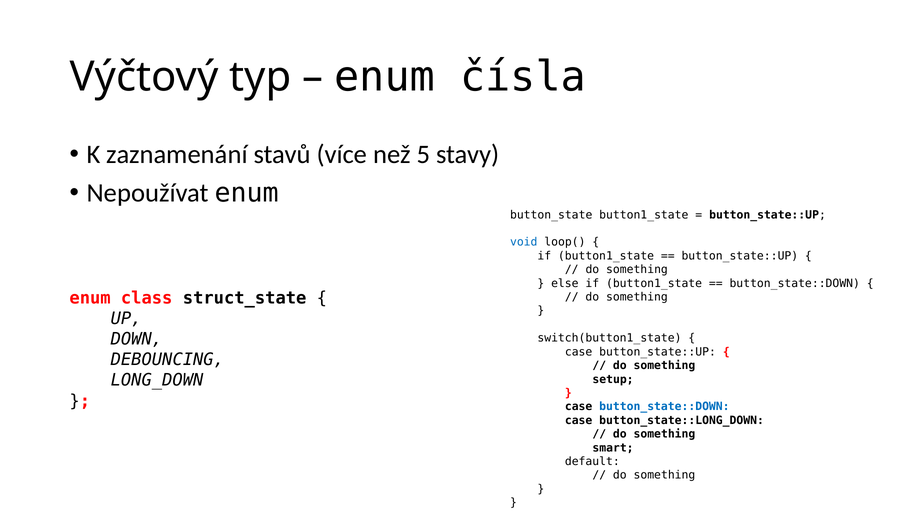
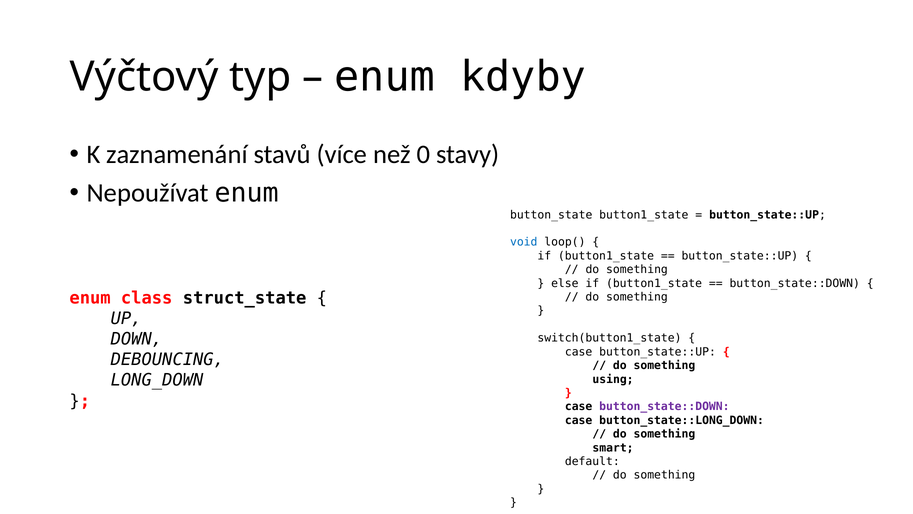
čísla: čísla -> kdyby
5: 5 -> 0
setup: setup -> using
button_state::DOWN at (664, 406) colour: blue -> purple
